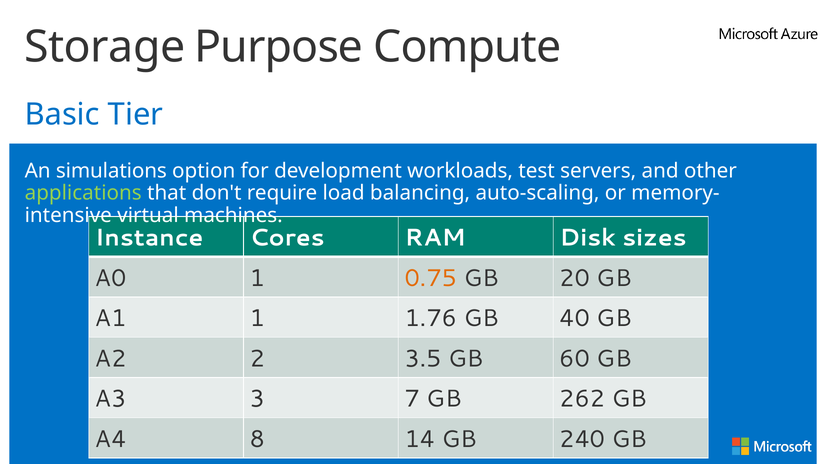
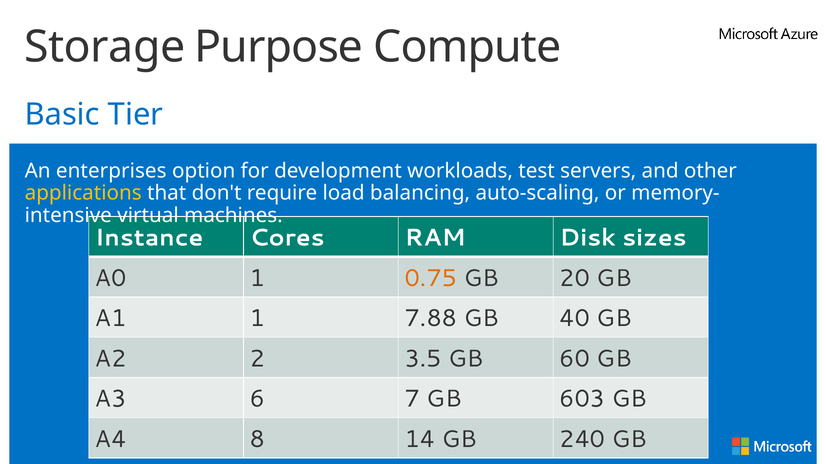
simulations: simulations -> enterprises
applications colour: light green -> yellow
1.76: 1.76 -> 7.88
3: 3 -> 6
262: 262 -> 603
